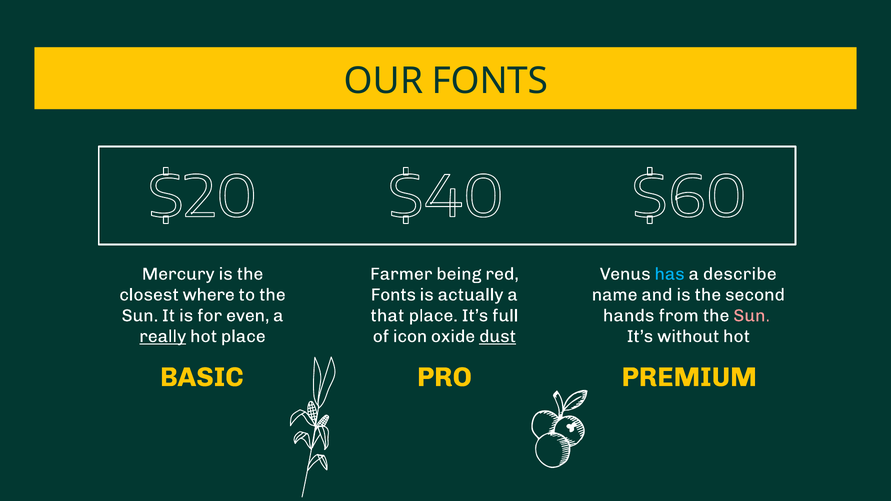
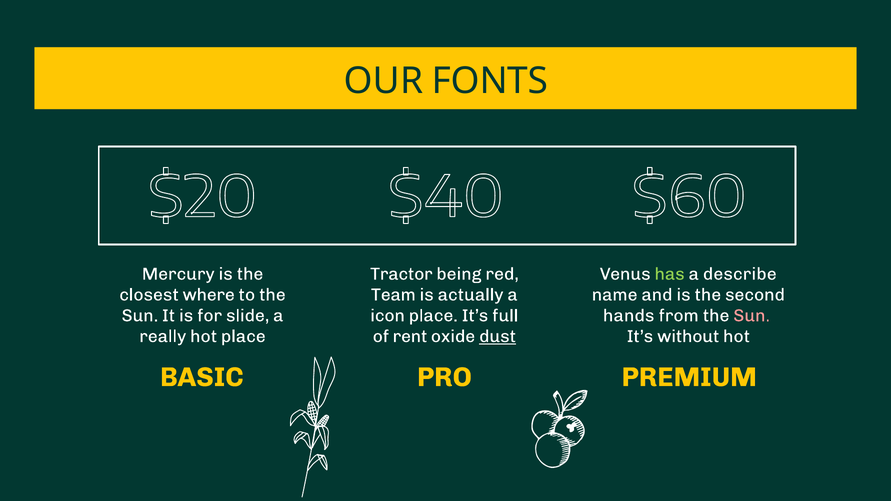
Farmer: Farmer -> Tractor
has colour: light blue -> light green
Fonts at (393, 295): Fonts -> Team
even: even -> slide
that: that -> icon
really underline: present -> none
icon: icon -> rent
